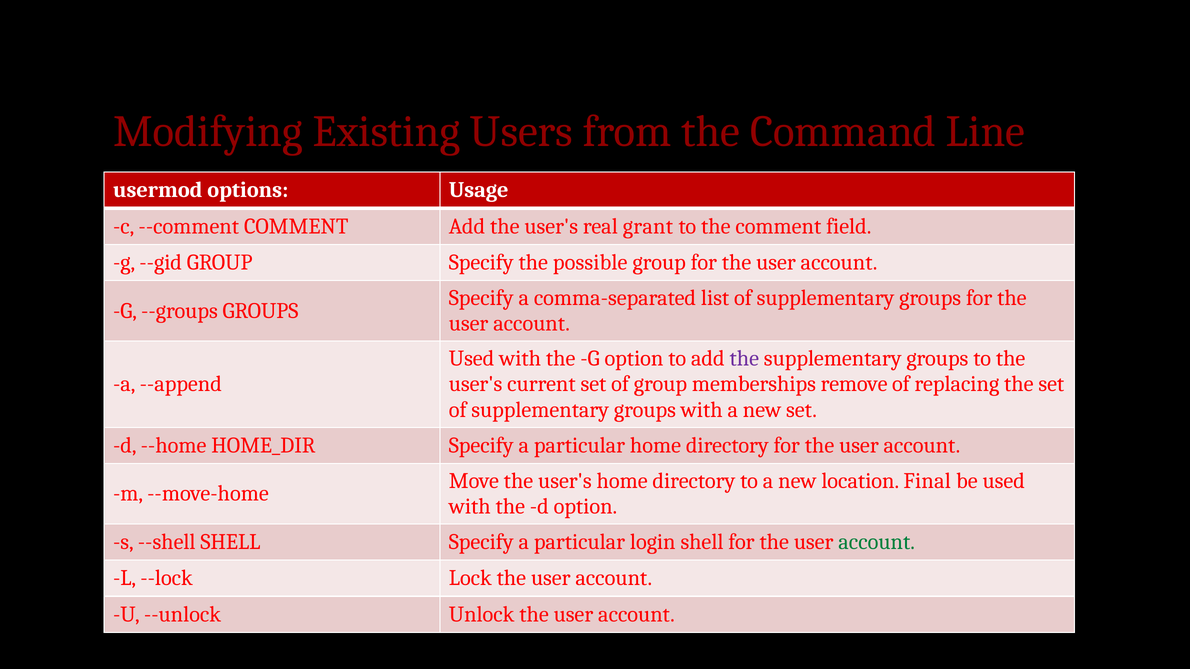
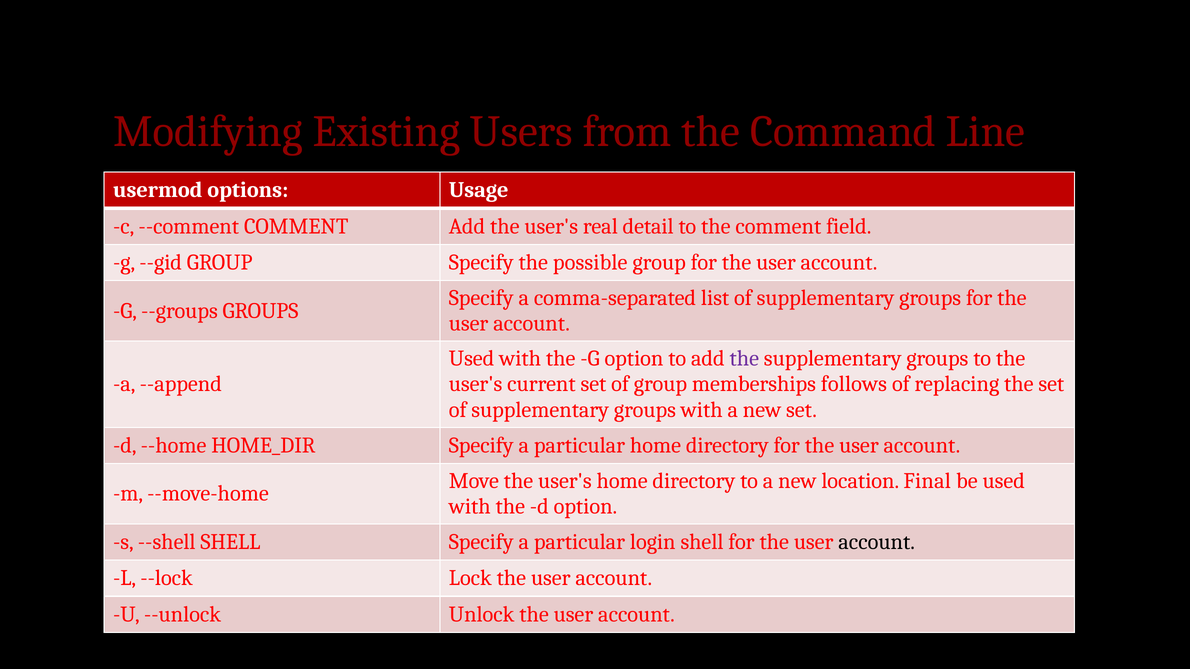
grant: grant -> detail
remove: remove -> follows
account at (877, 542) colour: green -> black
